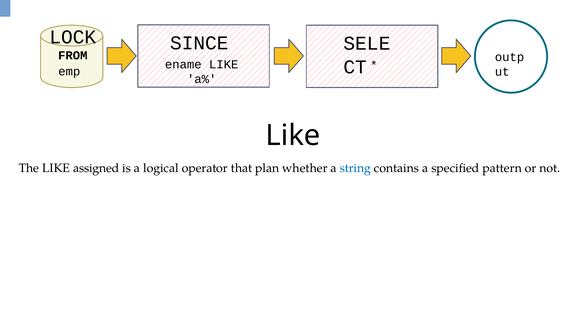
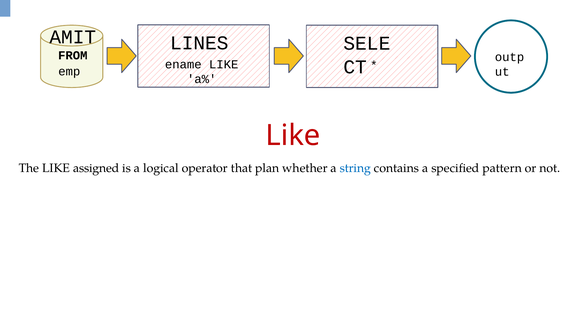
LOCK: LOCK -> AMIT
SINCE: SINCE -> LINES
Like at (293, 135) colour: black -> red
